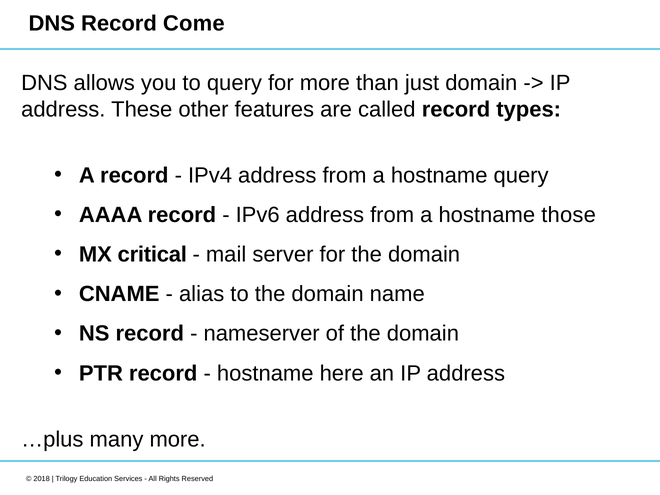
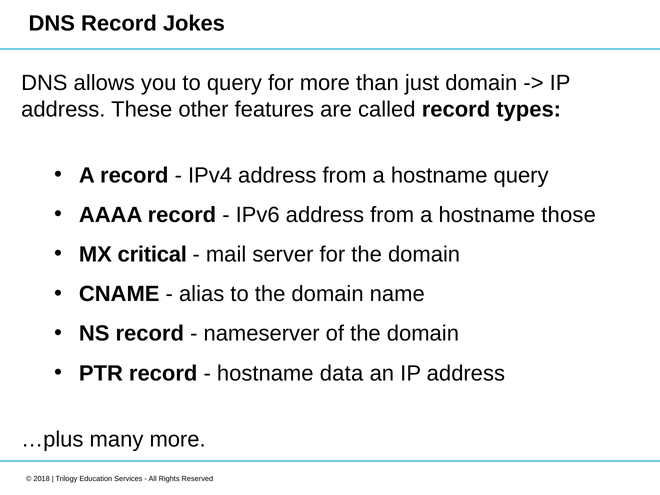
Come: Come -> Jokes
here: here -> data
